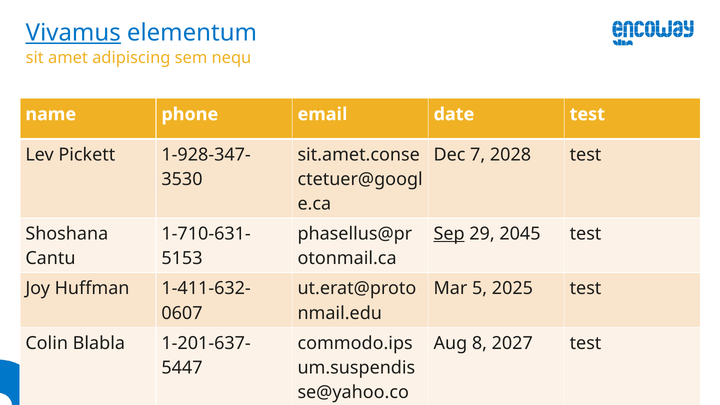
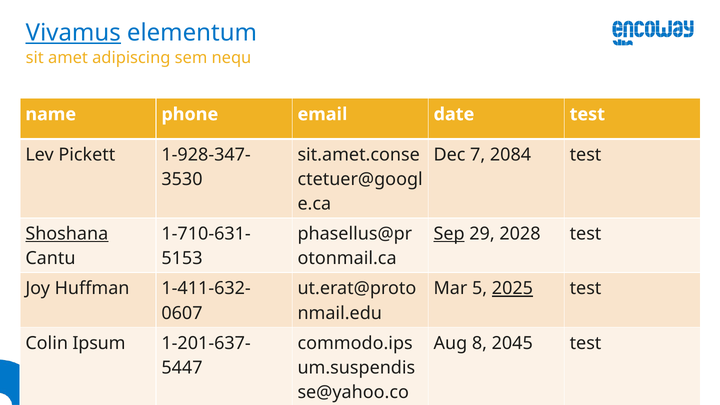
2028: 2028 -> 2084
Shoshana underline: none -> present
2045: 2045 -> 2028
2025 at (512, 289) underline: none -> present
Blabla: Blabla -> Ipsum
2027: 2027 -> 2045
